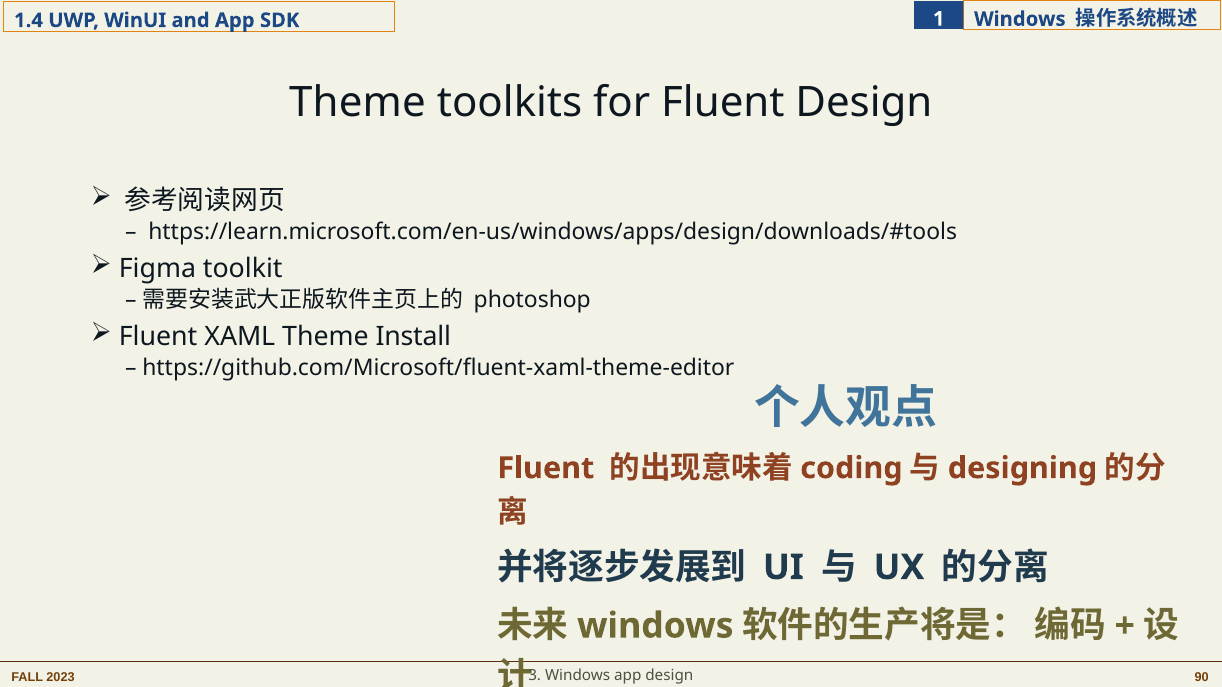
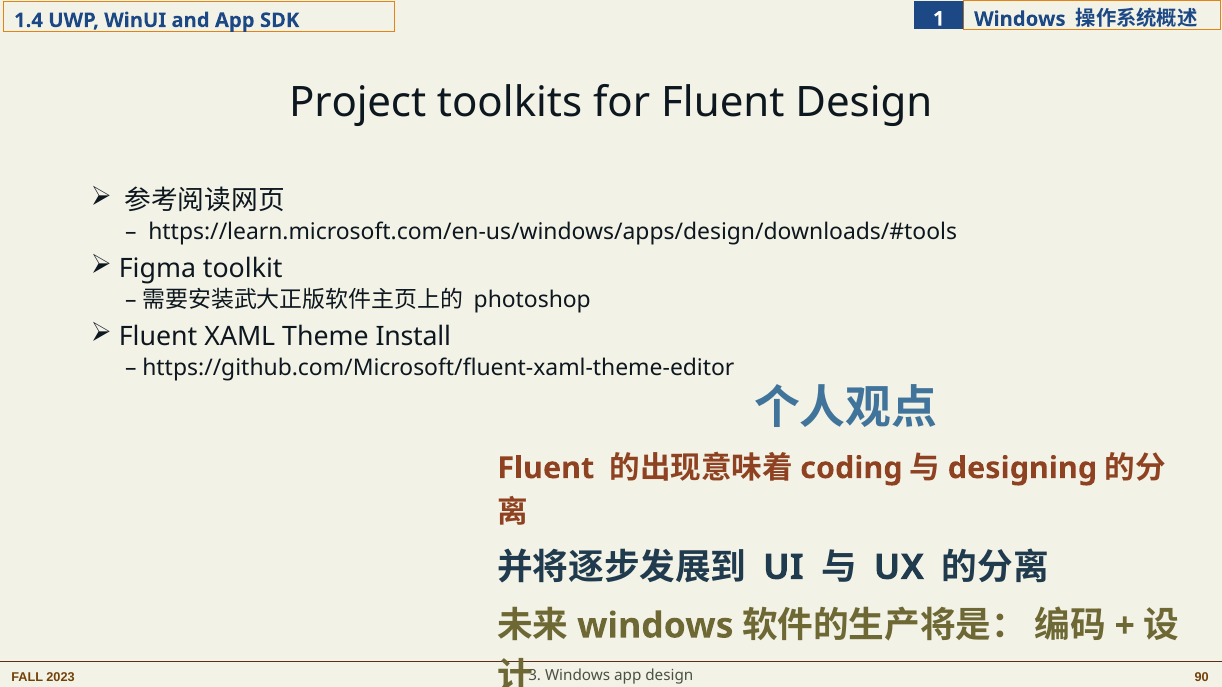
Theme at (357, 103): Theme -> Project
